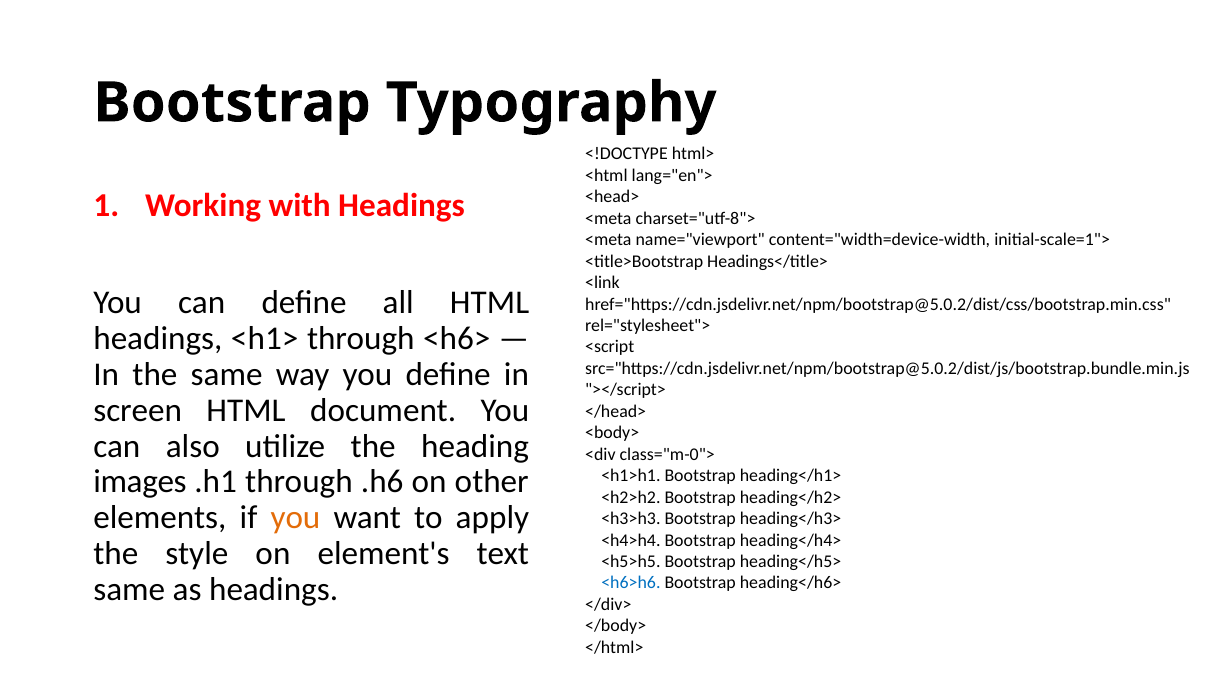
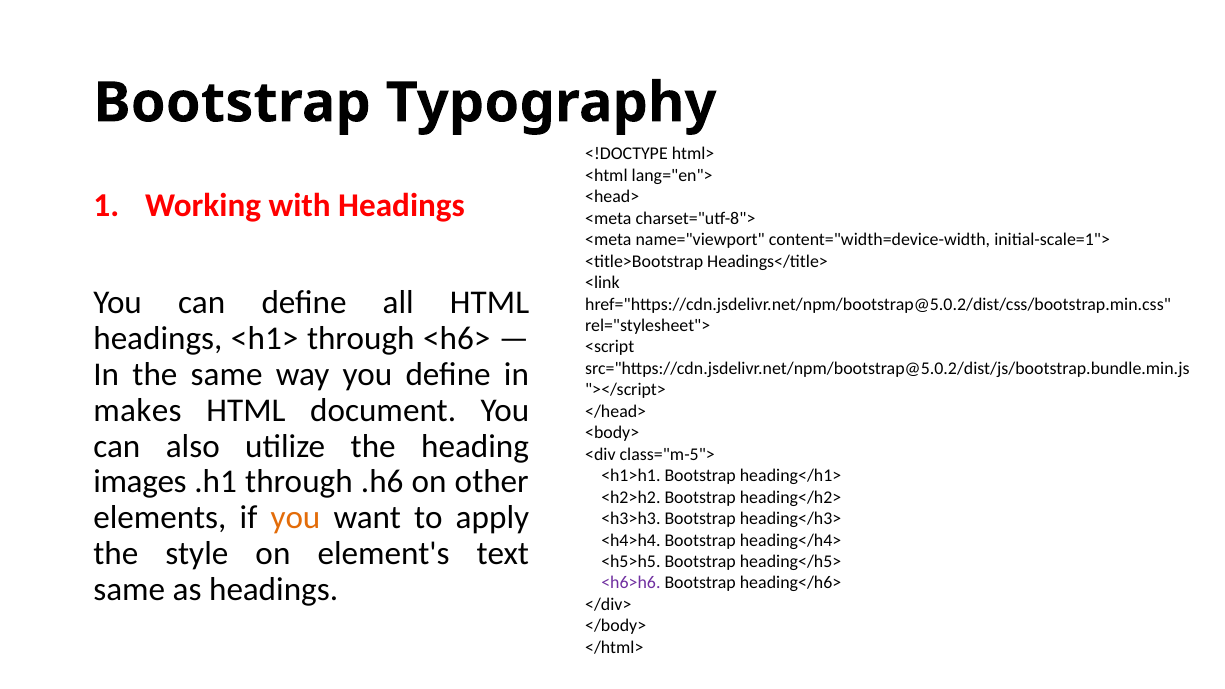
screen: screen -> makes
class="m-0">: class="m-0"> -> class="m-5">
<h6>h6 colour: blue -> purple
